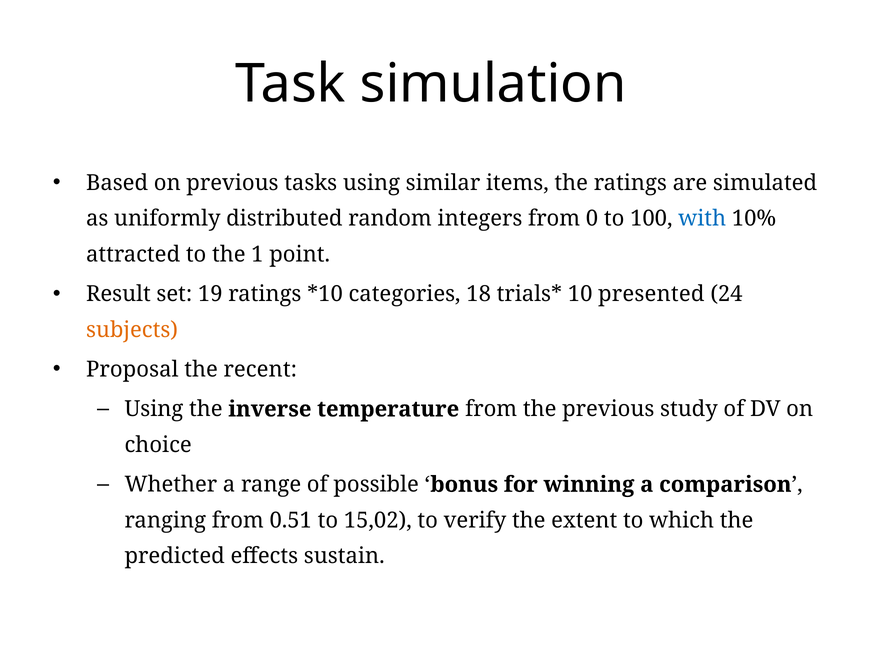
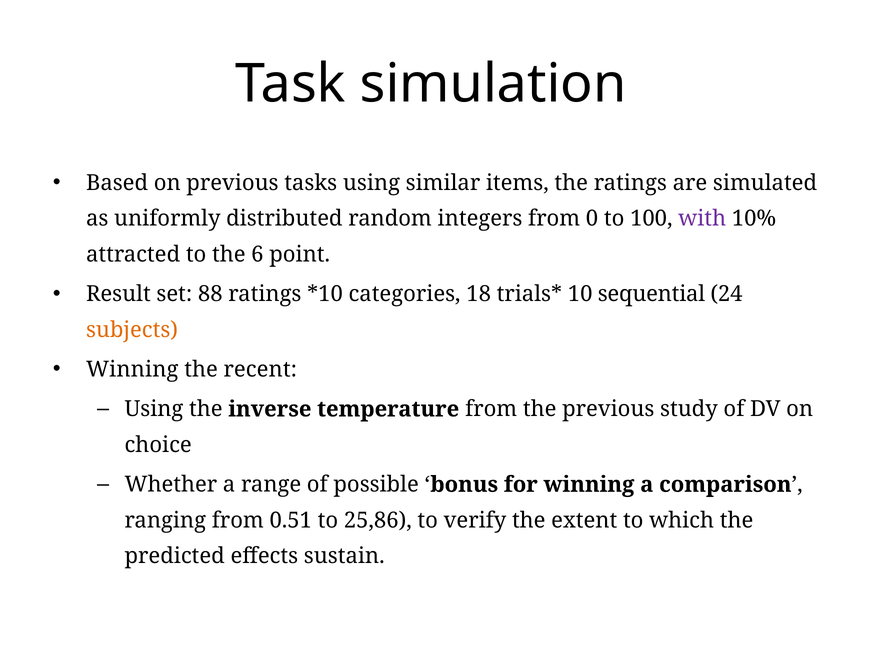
with colour: blue -> purple
1: 1 -> 6
19: 19 -> 88
presented: presented -> sequential
Proposal at (132, 369): Proposal -> Winning
15,02: 15,02 -> 25,86
